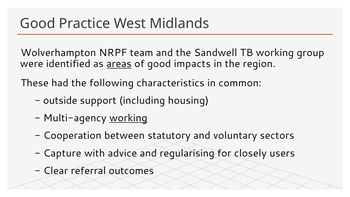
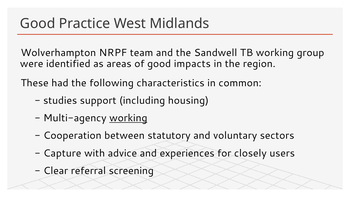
areas underline: present -> none
outside: outside -> studies
regularising: regularising -> experiences
outcomes: outcomes -> screening
